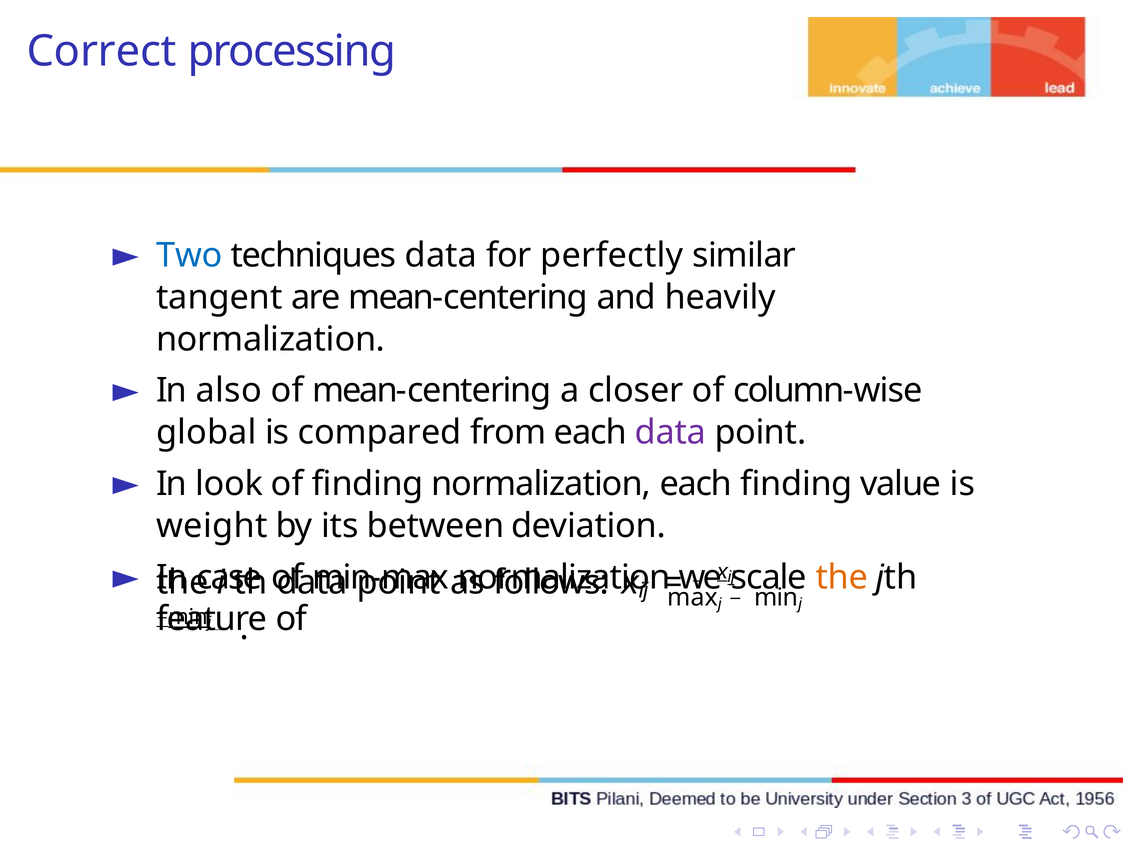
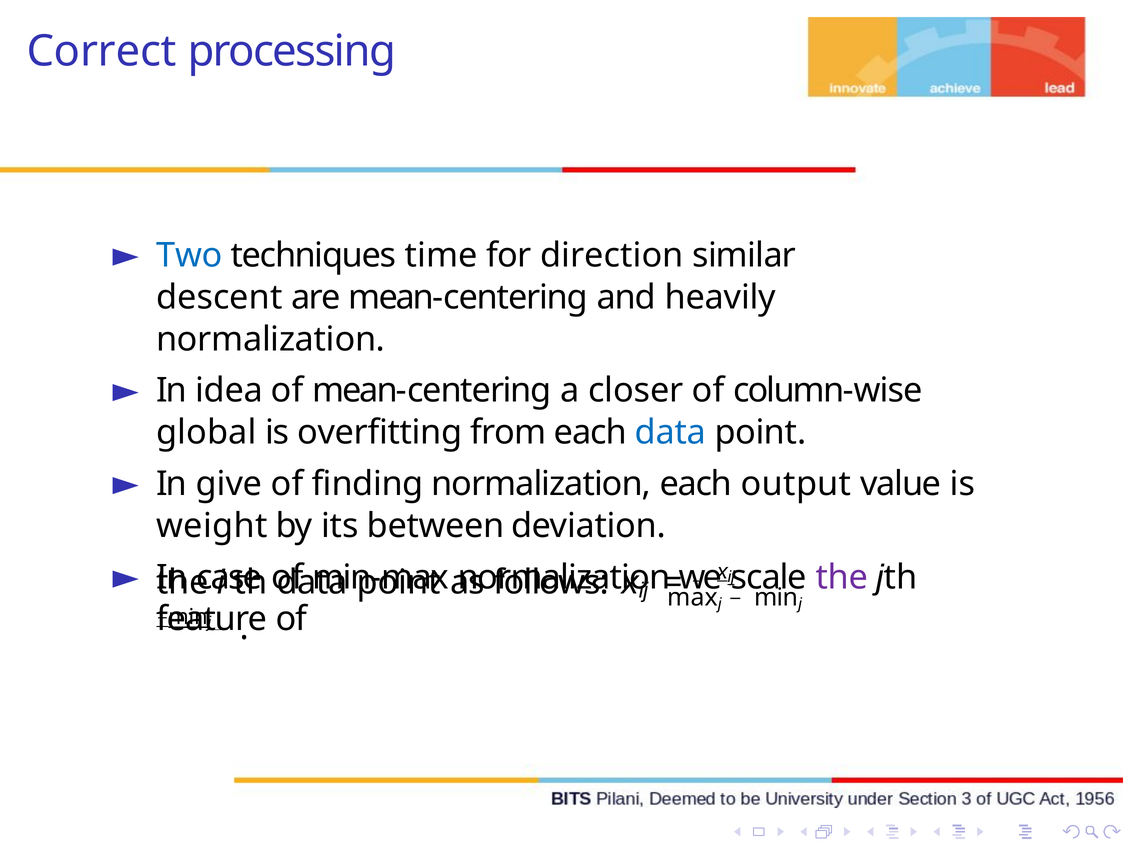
techniques data: data -> time
perfectly: perfectly -> direction
tangent: tangent -> descent
also: also -> idea
compared: compared -> overfitting
data at (670, 433) colour: purple -> blue
look: look -> give
each finding: finding -> output
the at (842, 577) colour: orange -> purple
